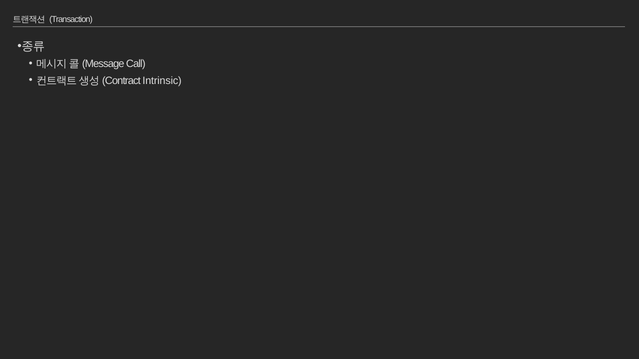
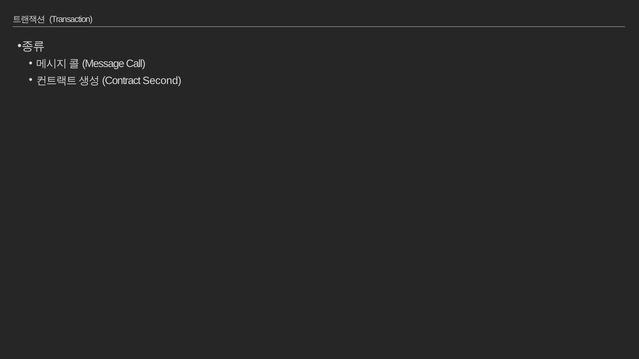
Intrinsic: Intrinsic -> Second
